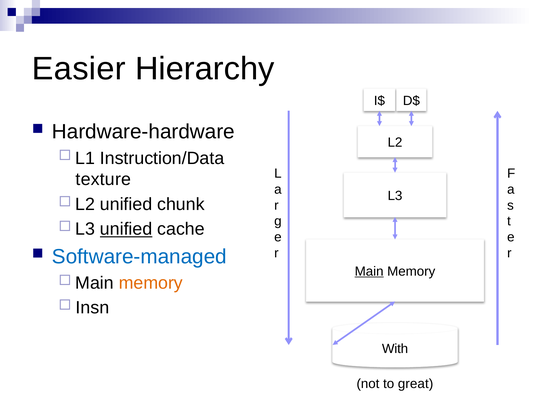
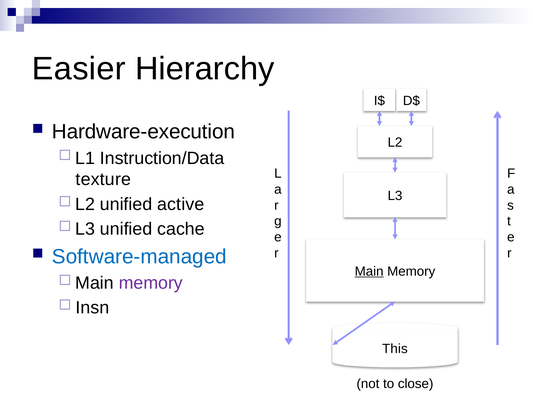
Hardware-hardware: Hardware-hardware -> Hardware-execution
chunk: chunk -> active
unified at (126, 230) underline: present -> none
memory at (151, 283) colour: orange -> purple
With: With -> This
great: great -> close
